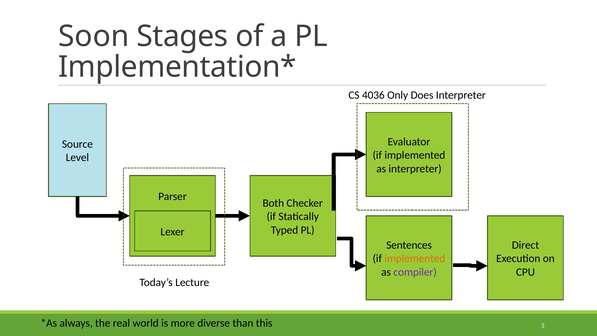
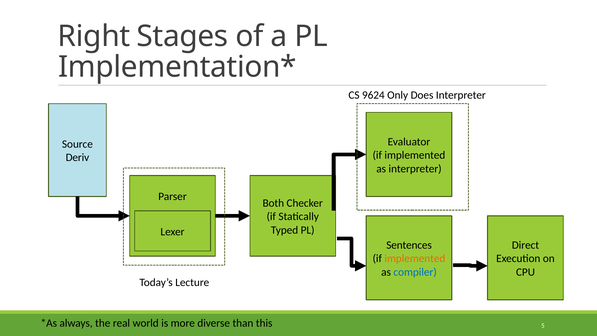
Soon: Soon -> Right
4036: 4036 -> 9624
Level: Level -> Deriv
compiler colour: purple -> blue
